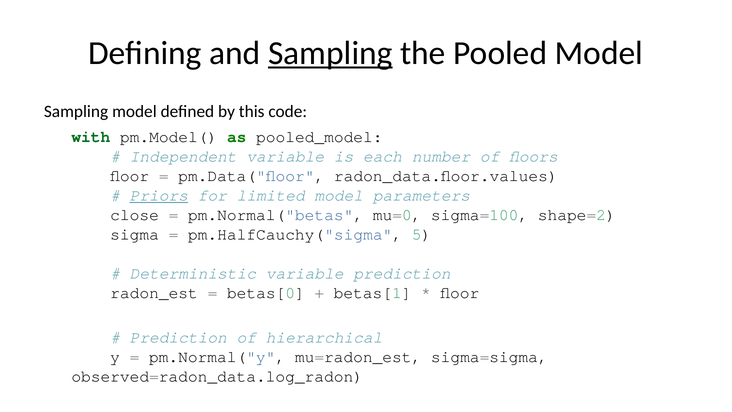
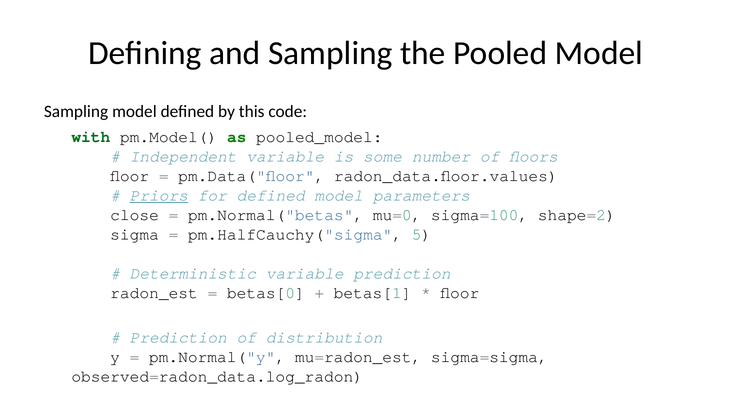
Sampling at (330, 53) underline: present -> none
each: each -> some
for limited: limited -> defined
hierarchical: hierarchical -> distribution
